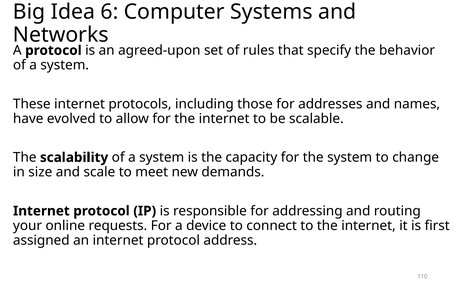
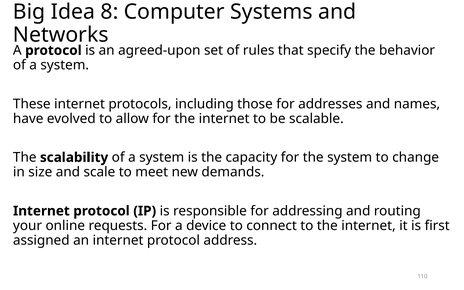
6: 6 -> 8
